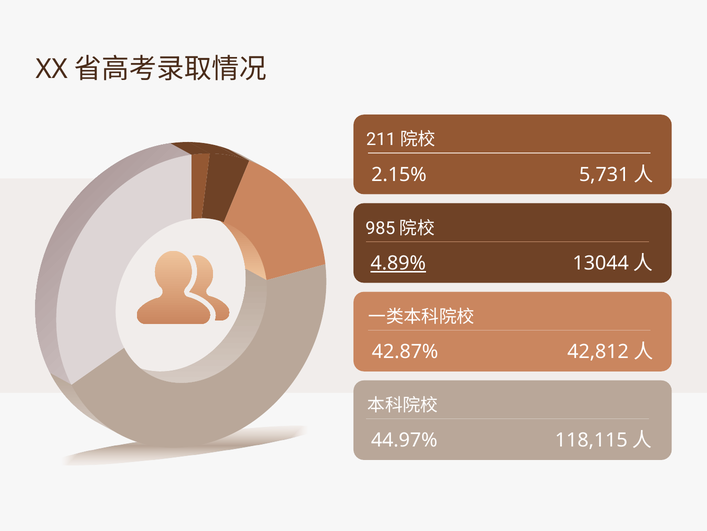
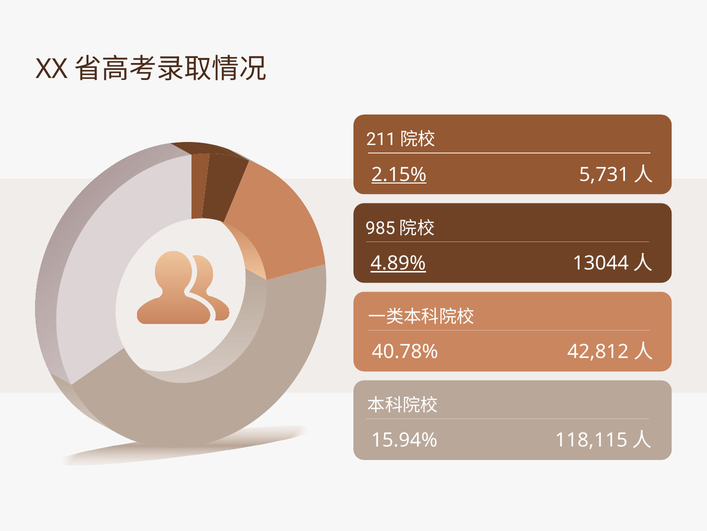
2.15% underline: none -> present
42.87%: 42.87% -> 40.78%
44.97%: 44.97% -> 15.94%
